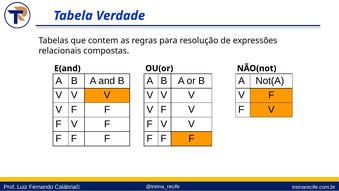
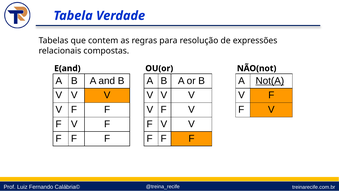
Not(A underline: none -> present
